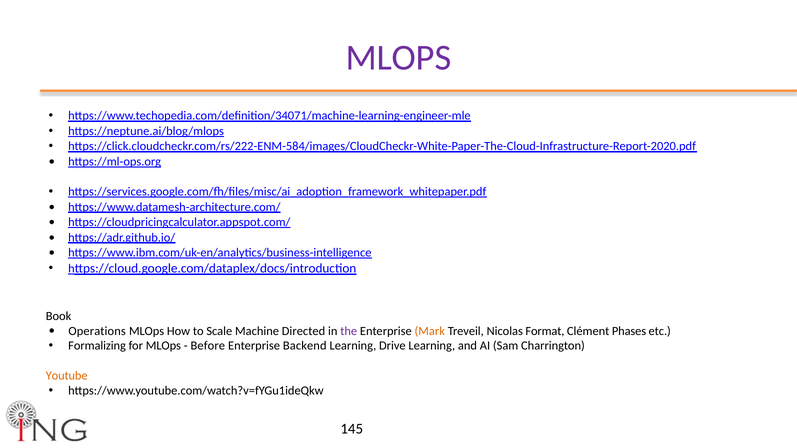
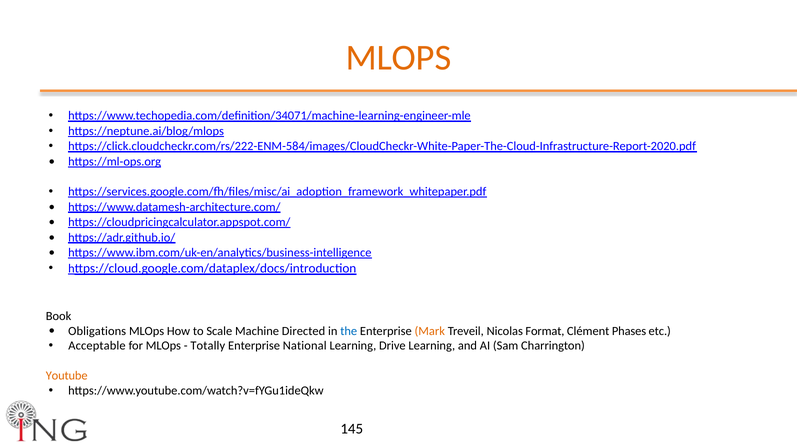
MLOPS at (399, 58) colour: purple -> orange
Operations: Operations -> Obligations
the colour: purple -> blue
Formalizing: Formalizing -> Acceptable
Before: Before -> Totally
Backend: Backend -> National
